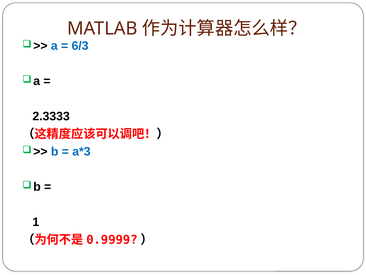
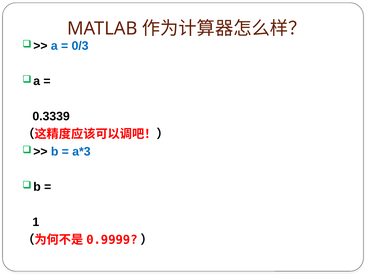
6/3: 6/3 -> 0/3
2.3333: 2.3333 -> 0.3339
